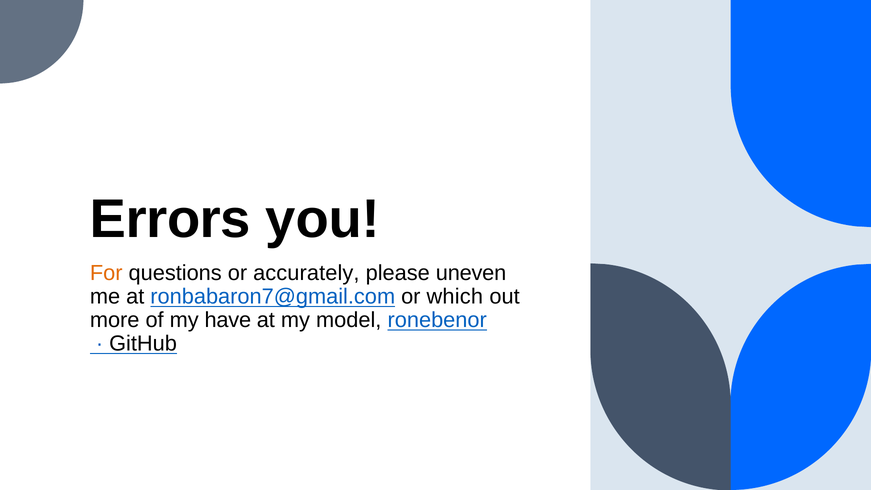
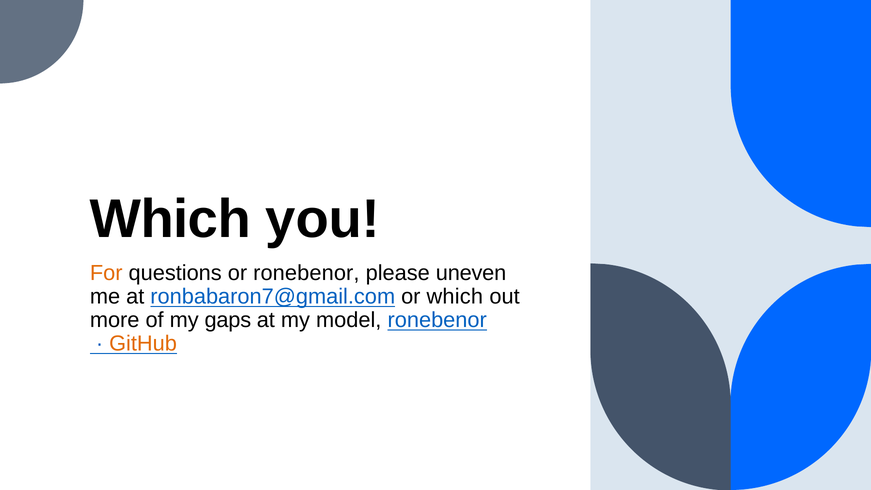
Errors at (170, 219): Errors -> Which
or accurately: accurately -> ronebenor
have: have -> gaps
GitHub colour: black -> orange
